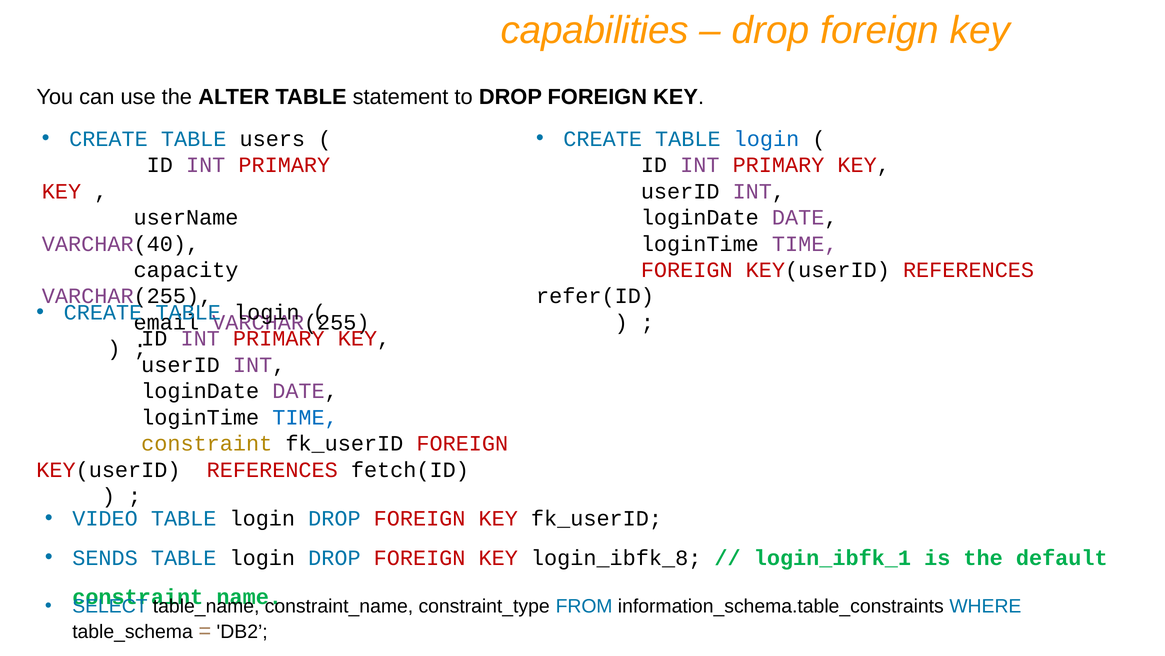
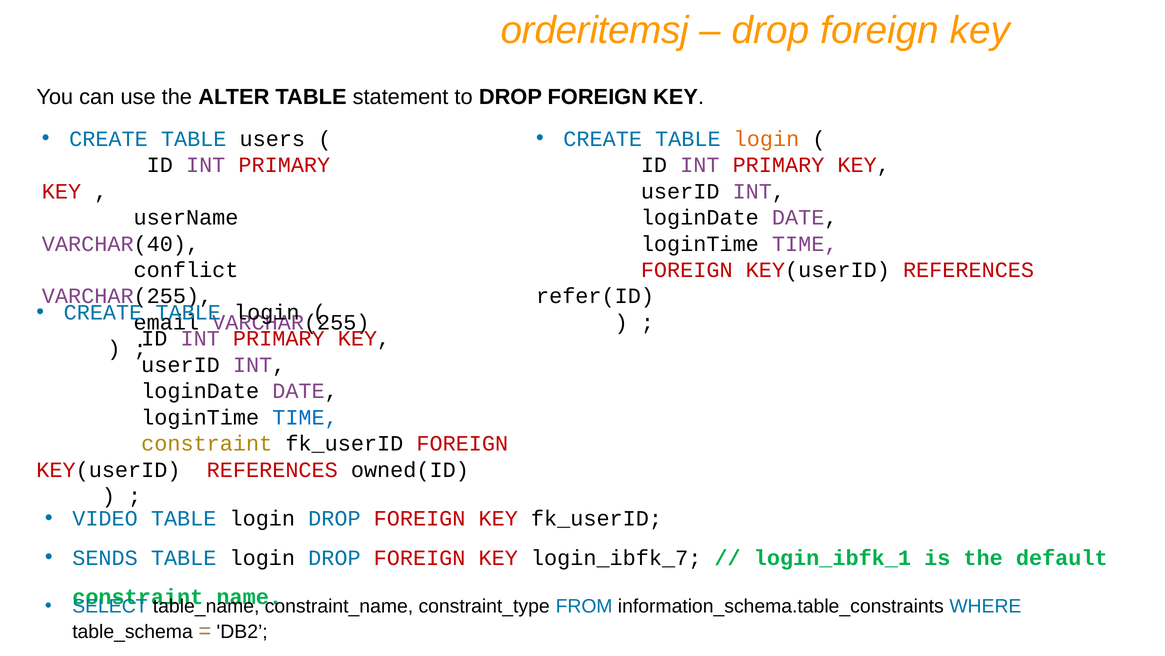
capabilities: capabilities -> orderitemsj
login at (767, 139) colour: blue -> orange
capacity: capacity -> conflict
fetch(ID: fetch(ID -> owned(ID
login_ibfk_8: login_ibfk_8 -> login_ibfk_7
